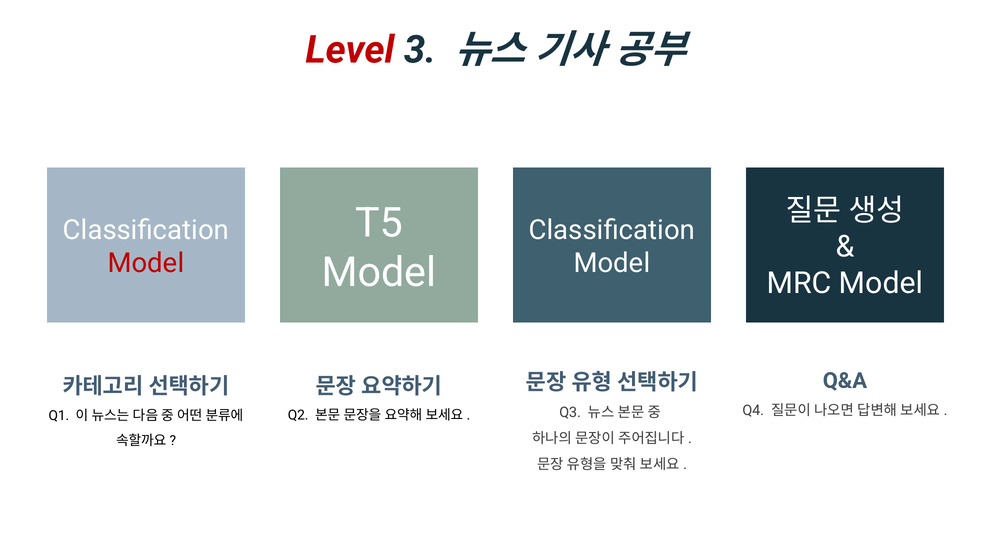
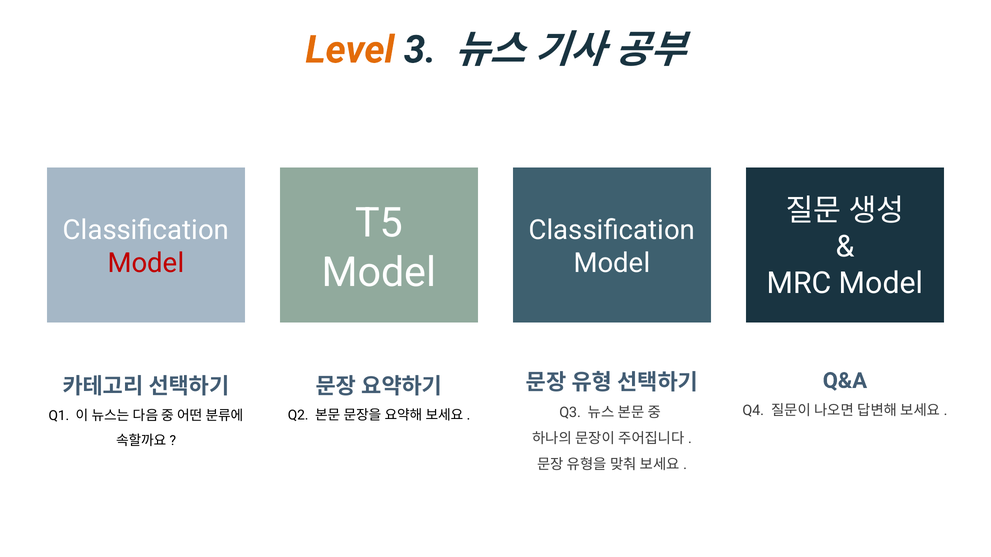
Level colour: red -> orange
